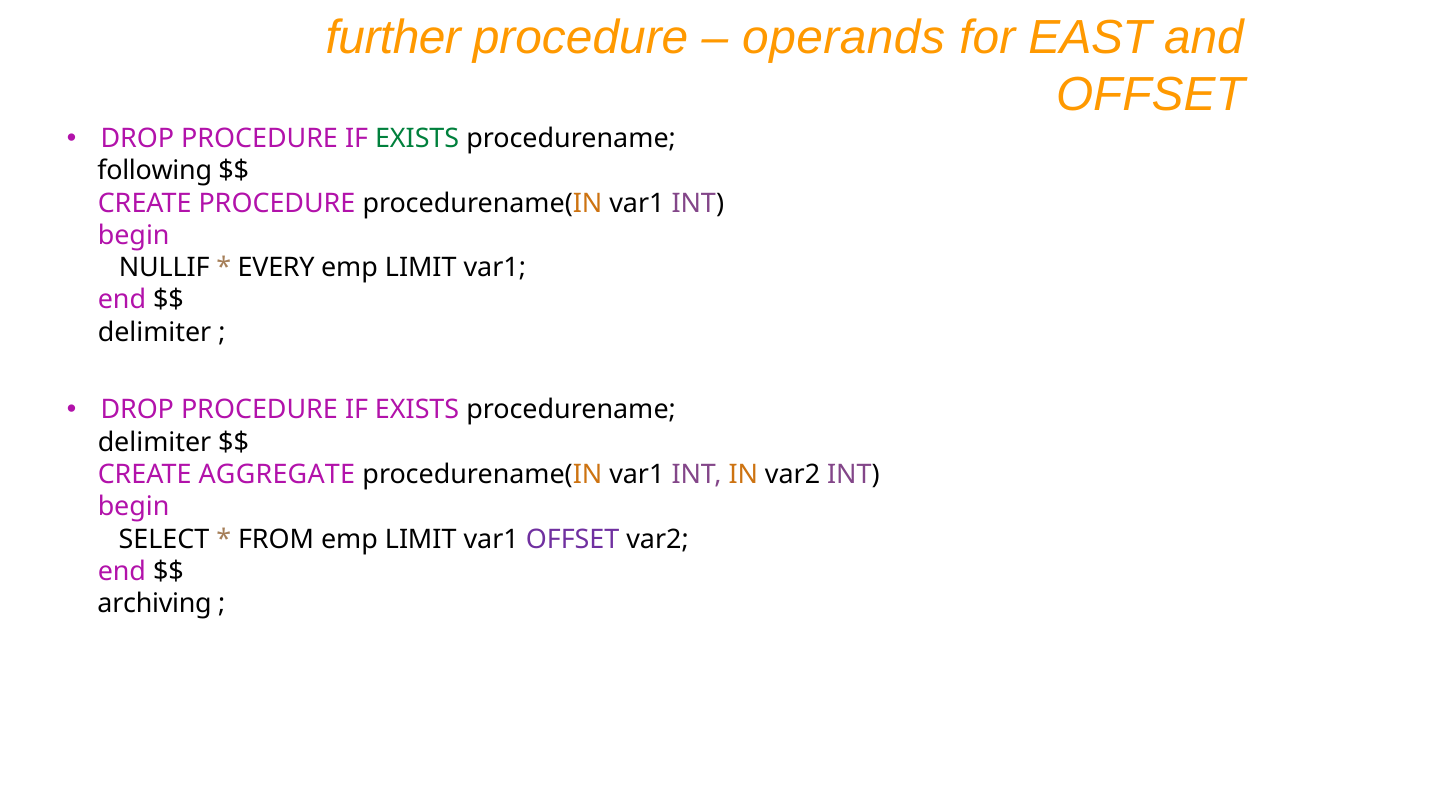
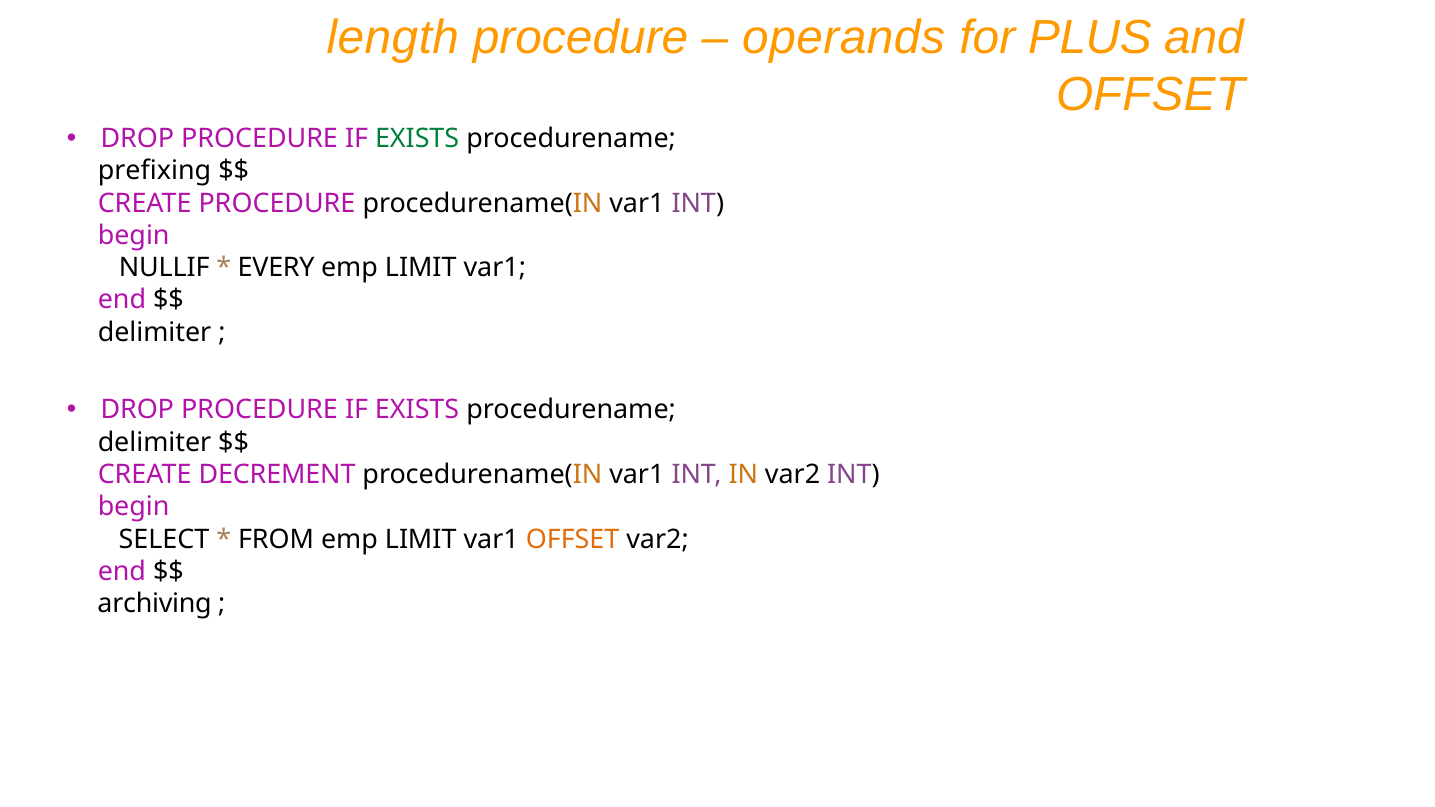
further: further -> length
EAST: EAST -> PLUS
following: following -> prefixing
AGGREGATE: AGGREGATE -> DECREMENT
OFFSET at (573, 539) colour: purple -> orange
